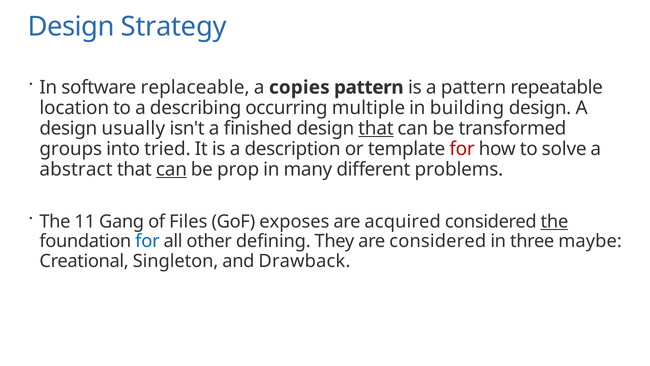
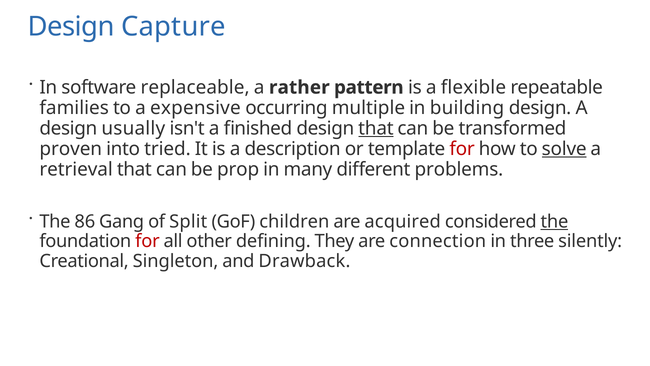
Strategy: Strategy -> Capture
copies: copies -> rather
a pattern: pattern -> flexible
location: location -> families
describing: describing -> expensive
groups: groups -> proven
solve underline: none -> present
abstract: abstract -> retrieval
can at (171, 169) underline: present -> none
11: 11 -> 86
Files: Files -> Split
exposes: exposes -> children
for at (147, 241) colour: blue -> red
are considered: considered -> connection
maybe: maybe -> silently
